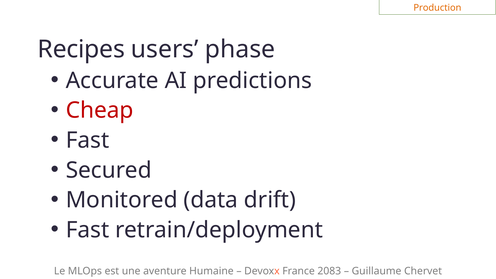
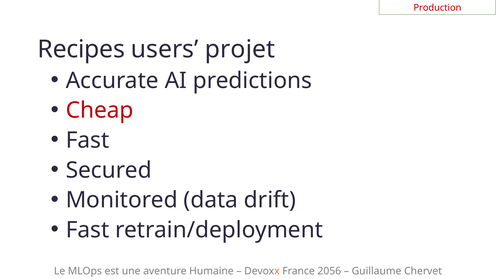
Production colour: orange -> red
phase: phase -> projet
2083: 2083 -> 2056
